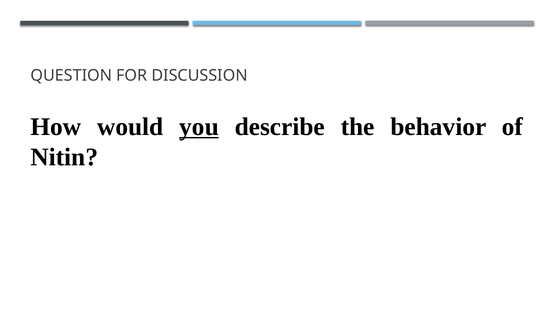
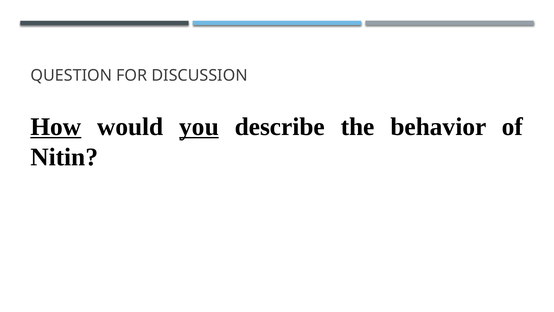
How underline: none -> present
